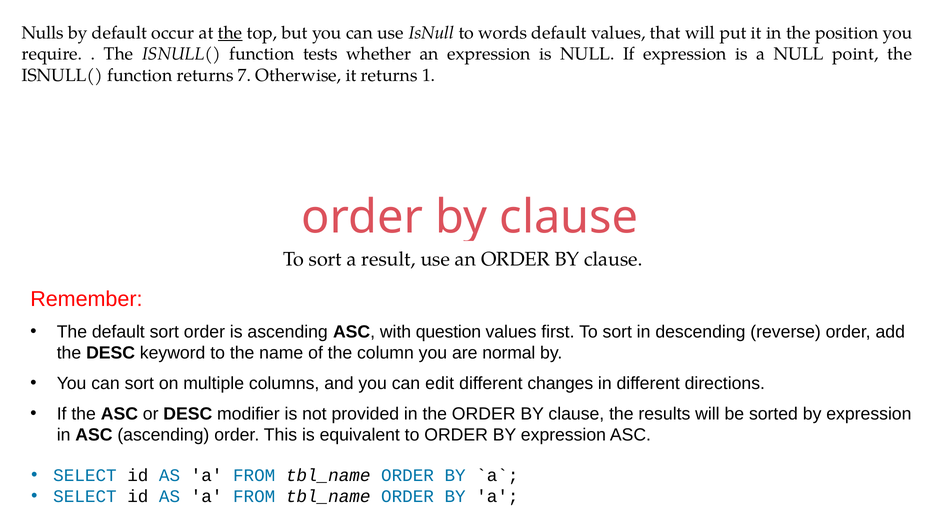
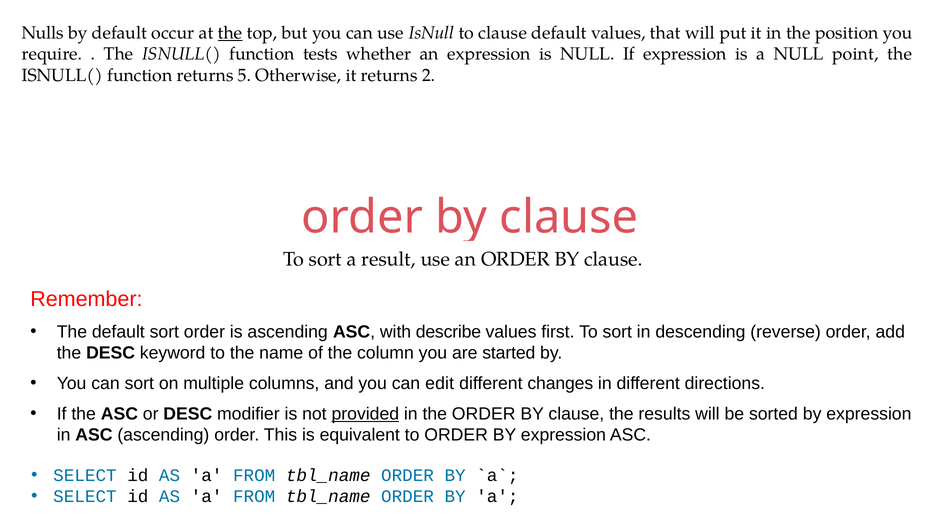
to words: words -> clause
7: 7 -> 5
1: 1 -> 2
question: question -> describe
normal: normal -> started
provided underline: none -> present
